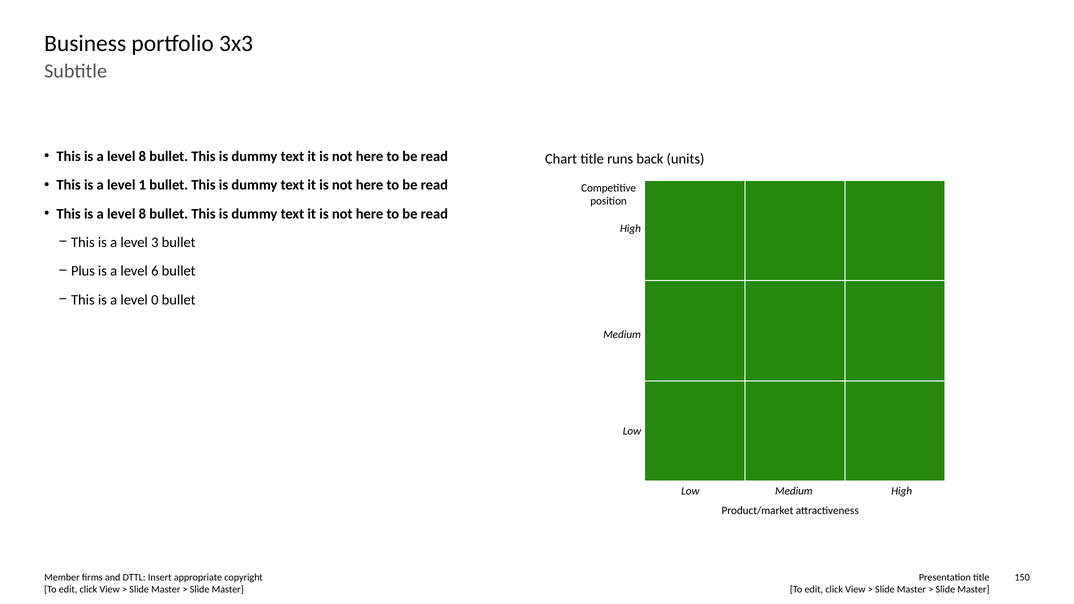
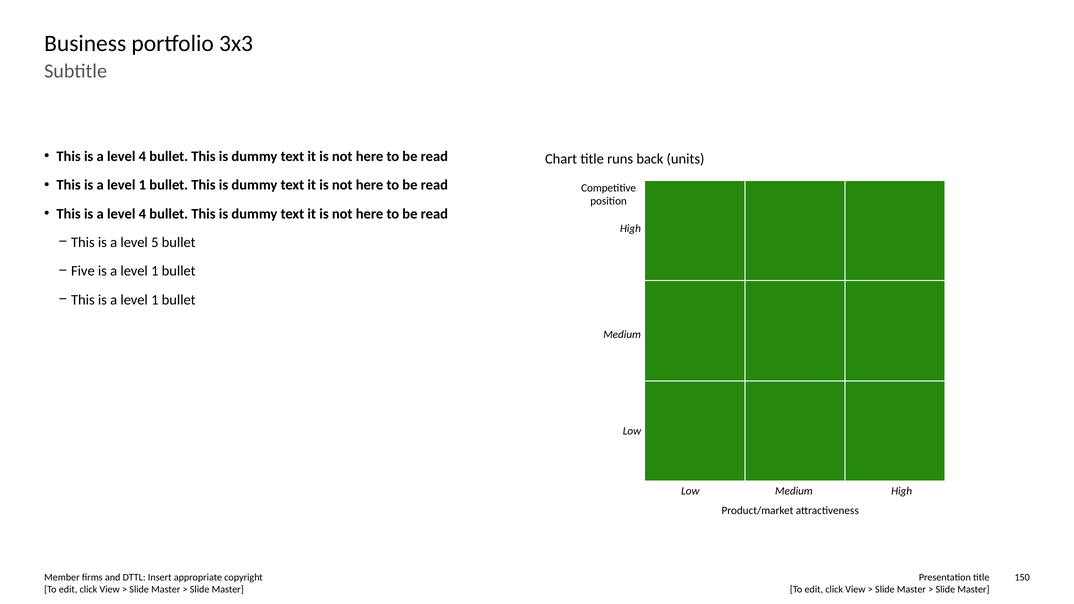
8 at (142, 156): 8 -> 4
8 at (142, 214): 8 -> 4
3: 3 -> 5
Plus: Plus -> Five
6 at (155, 271): 6 -> 1
0 at (155, 300): 0 -> 1
